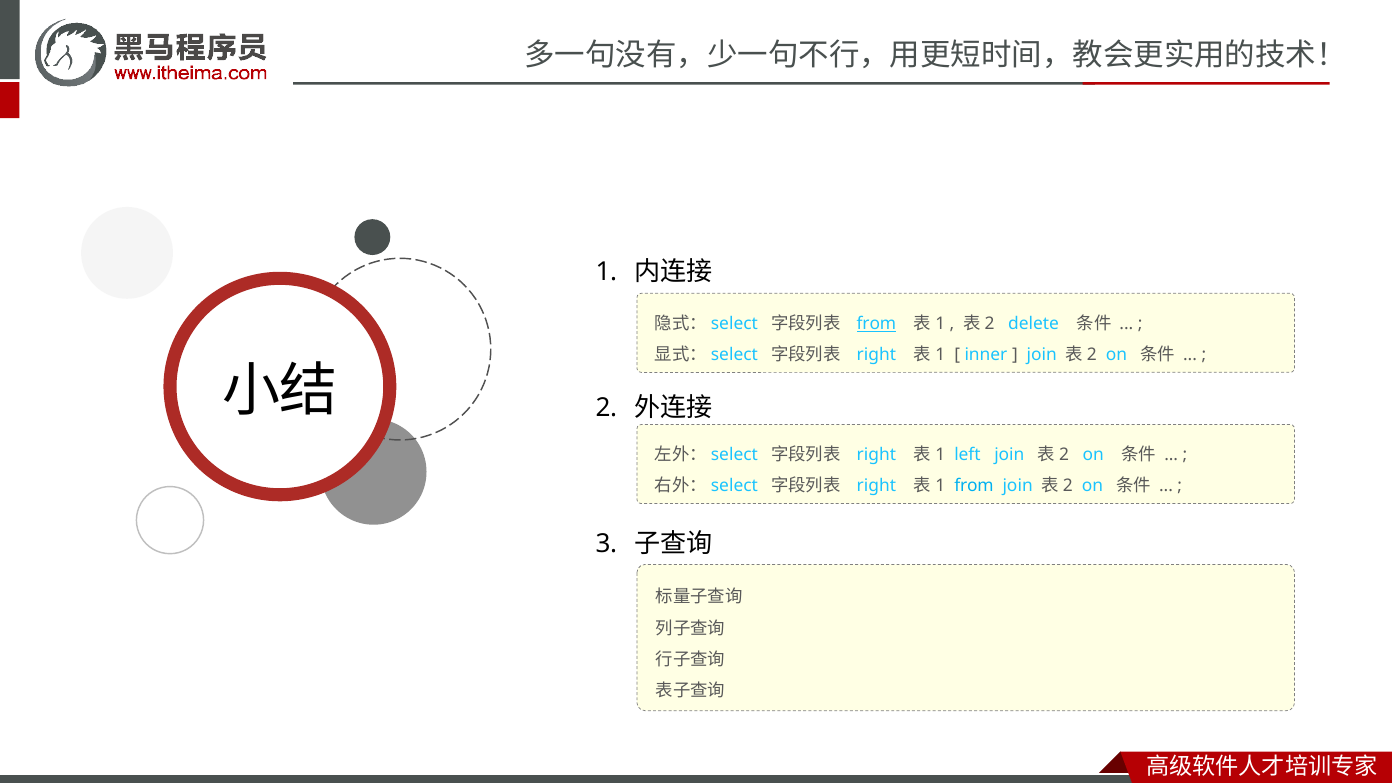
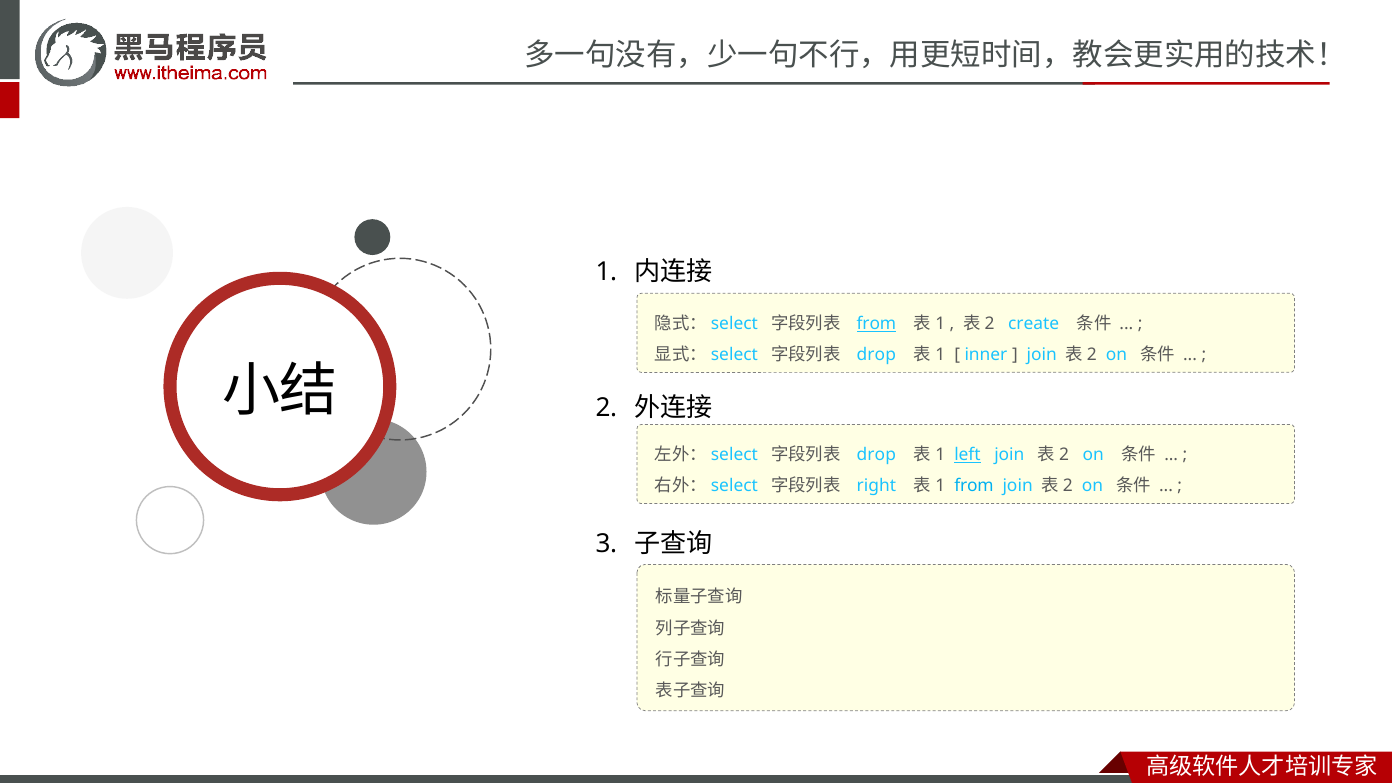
delete: delete -> create
right at (876, 355): right -> drop
right at (876, 455): right -> drop
left underline: none -> present
